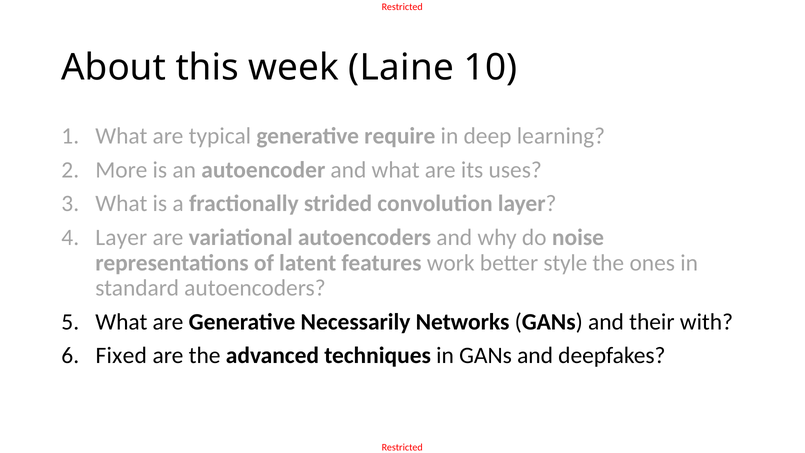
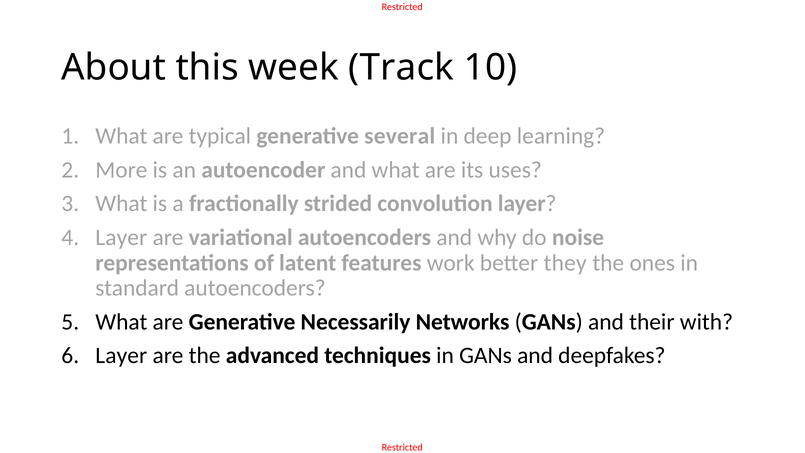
Laine: Laine -> Track
require: require -> several
style: style -> they
Fixed at (121, 356): Fixed -> Layer
